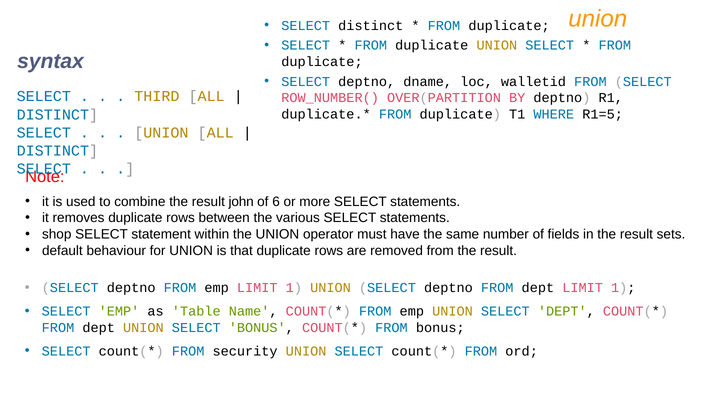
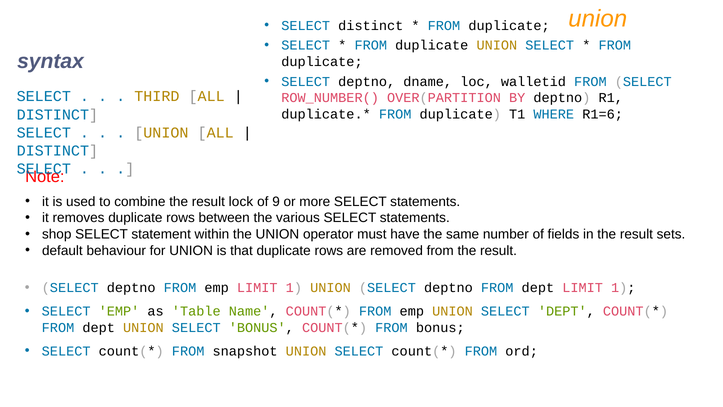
R1=5: R1=5 -> R1=6
john: john -> lock
6: 6 -> 9
security: security -> snapshot
